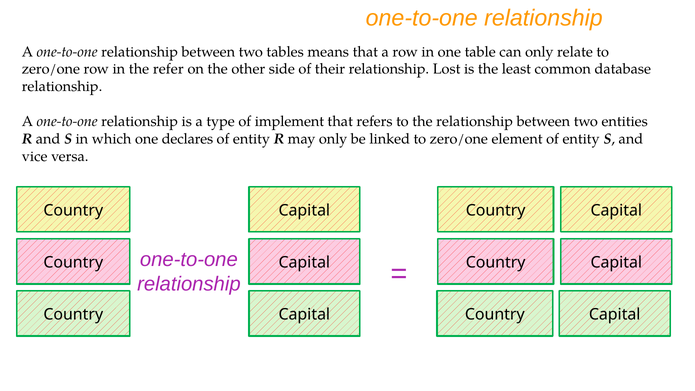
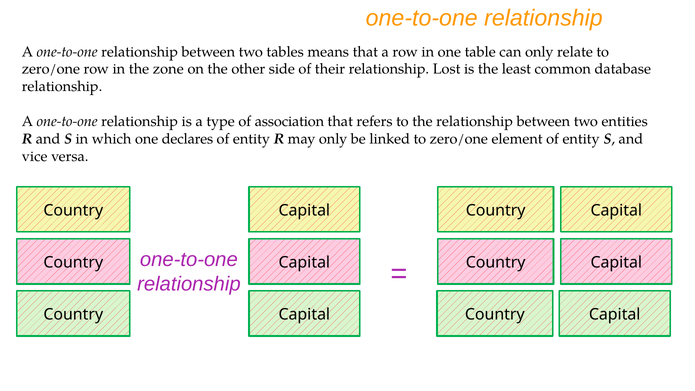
refer: refer -> zone
implement: implement -> association
